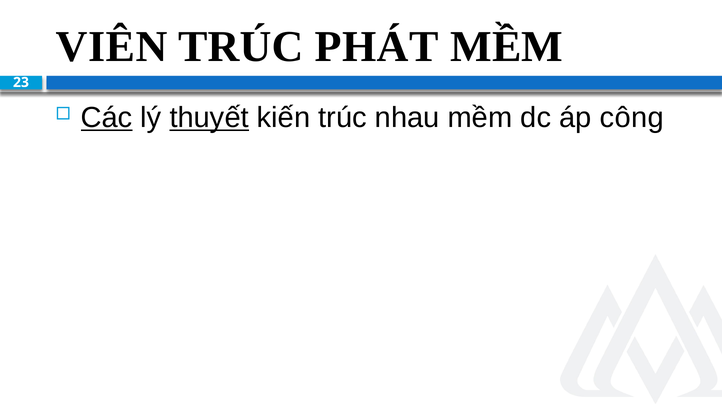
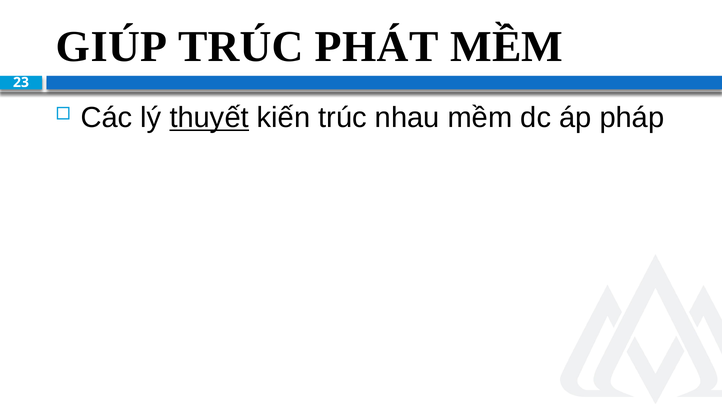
VIÊN: VIÊN -> GIÚP
Các underline: present -> none
công: công -> pháp
